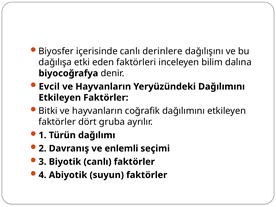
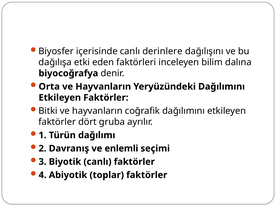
Evcil: Evcil -> Orta
suyun: suyun -> toplar
